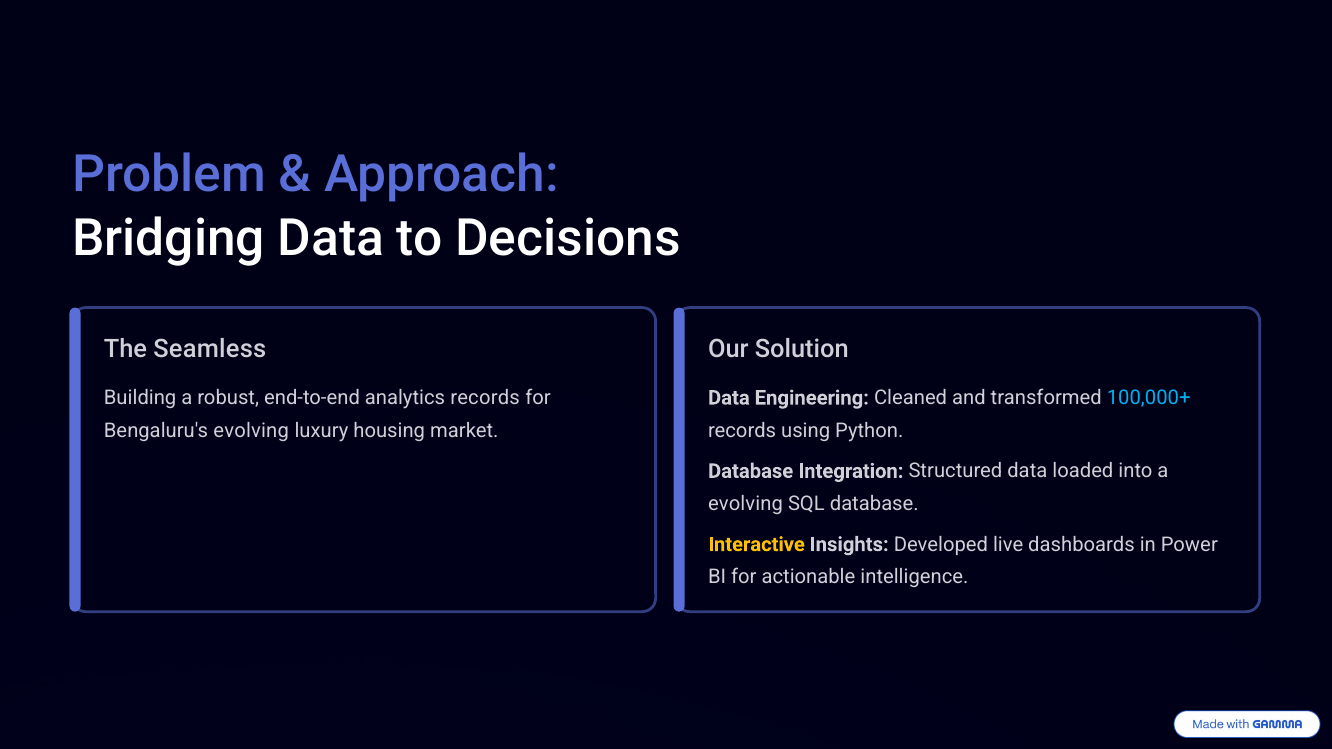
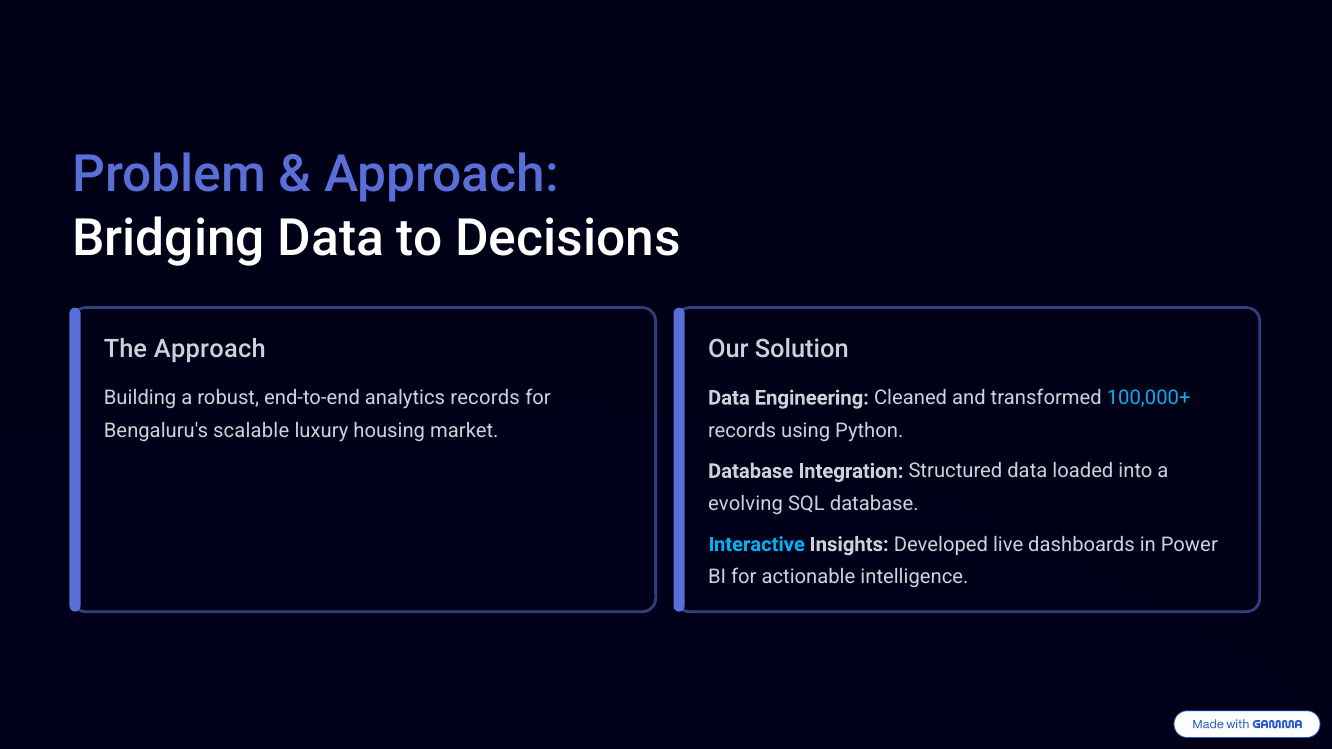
The Seamless: Seamless -> Approach
Bengaluru's evolving: evolving -> scalable
Interactive colour: yellow -> light blue
